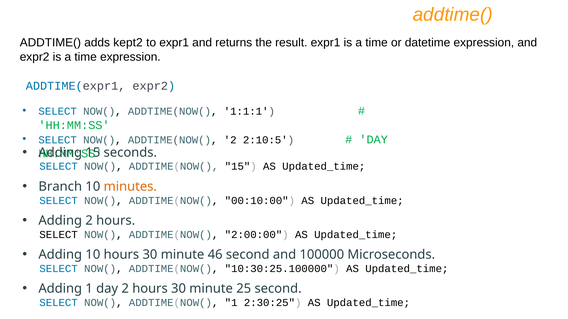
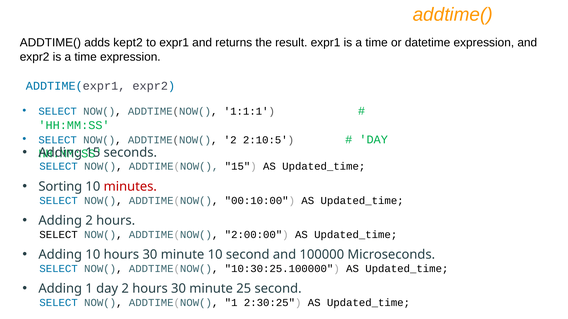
Branch: Branch -> Sorting
minutes colour: orange -> red
minute 46: 46 -> 10
